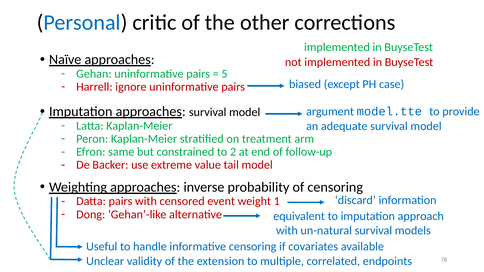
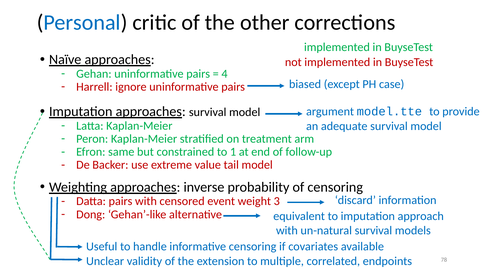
5: 5 -> 4
2: 2 -> 1
1: 1 -> 3
